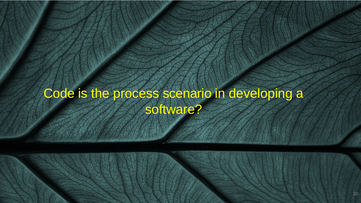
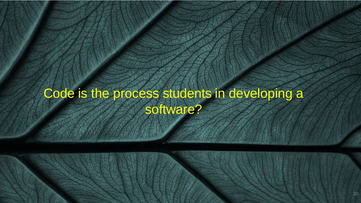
scenario: scenario -> students
